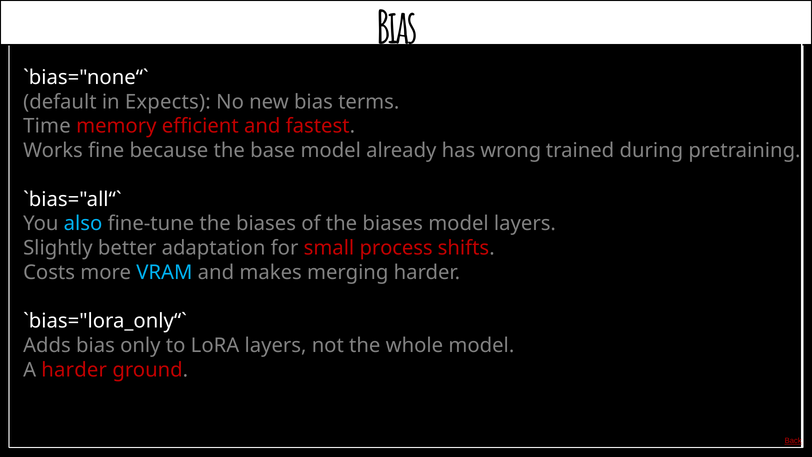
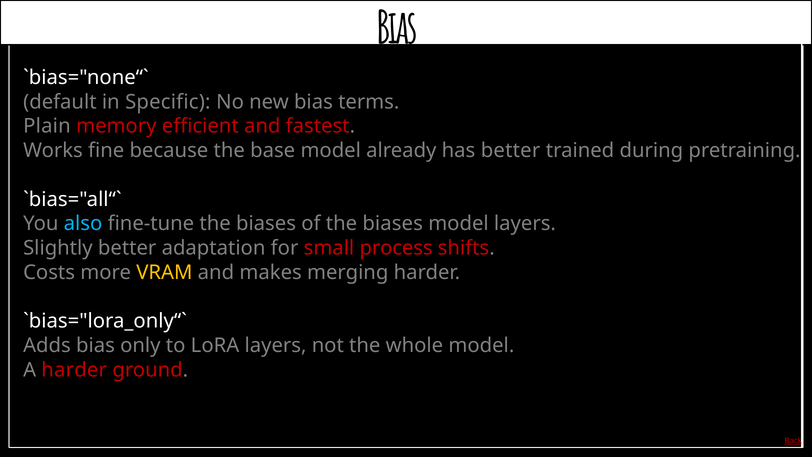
Expects: Expects -> Specific
Time: Time -> Plain
has wrong: wrong -> better
VRAM colour: light blue -> yellow
